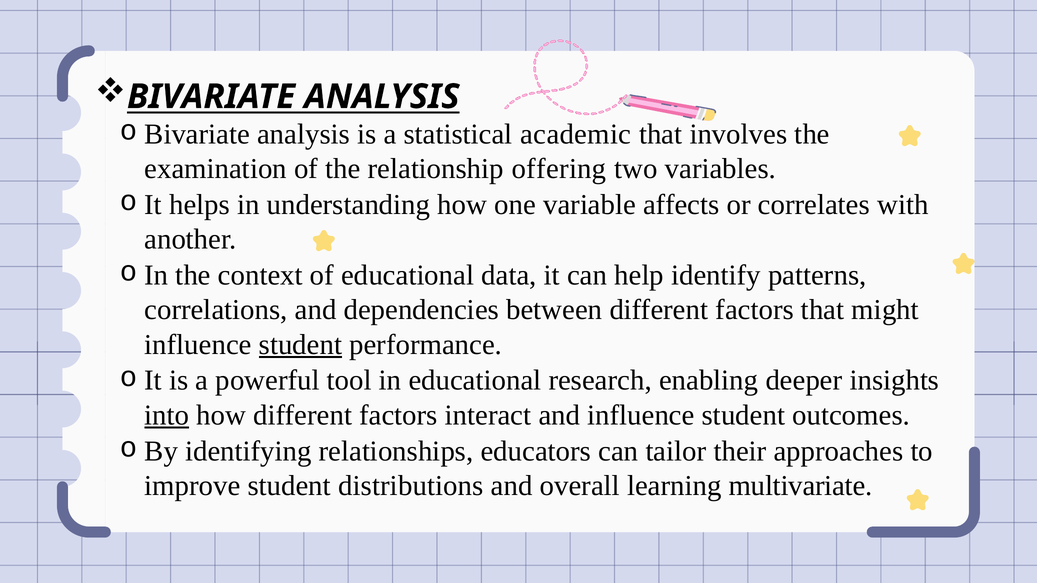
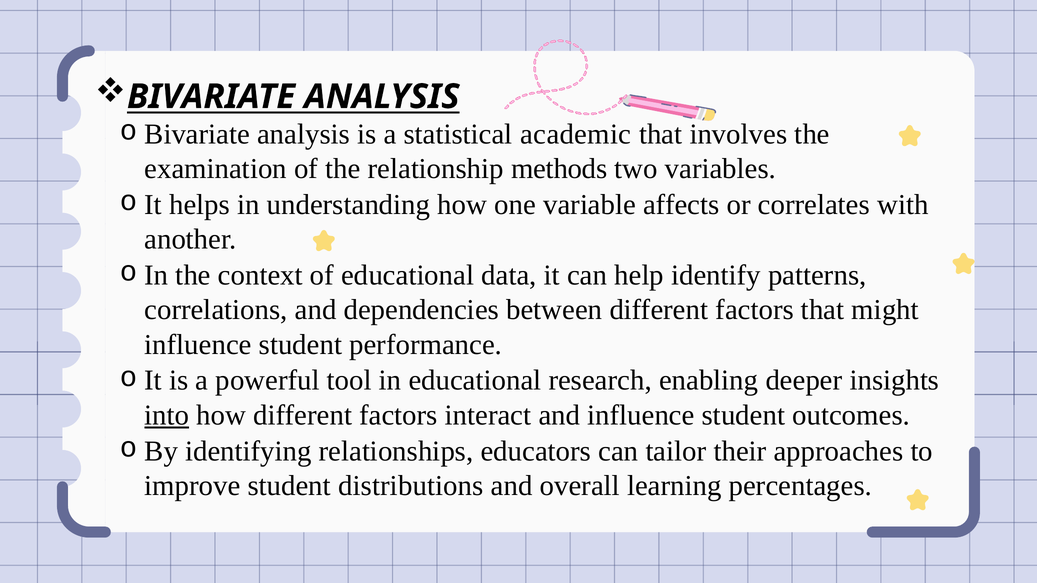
offering: offering -> methods
student at (300, 345) underline: present -> none
multivariate: multivariate -> percentages
